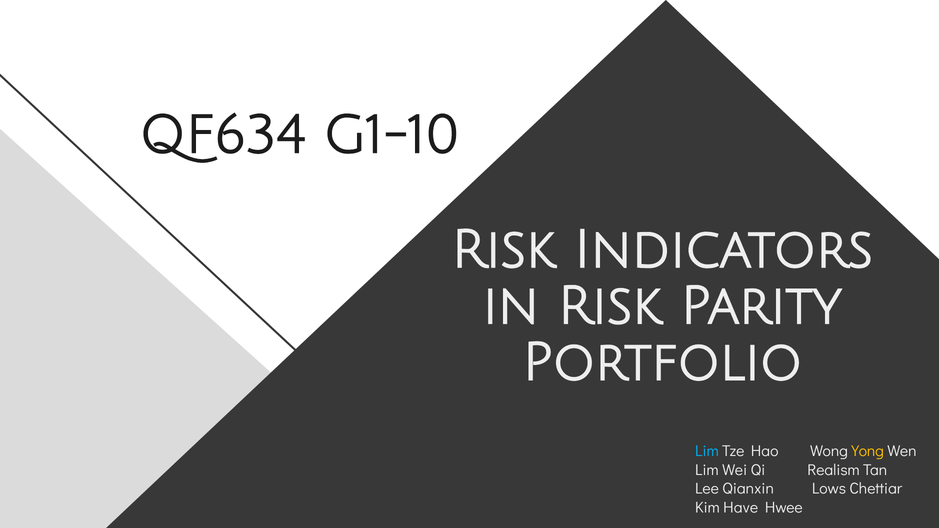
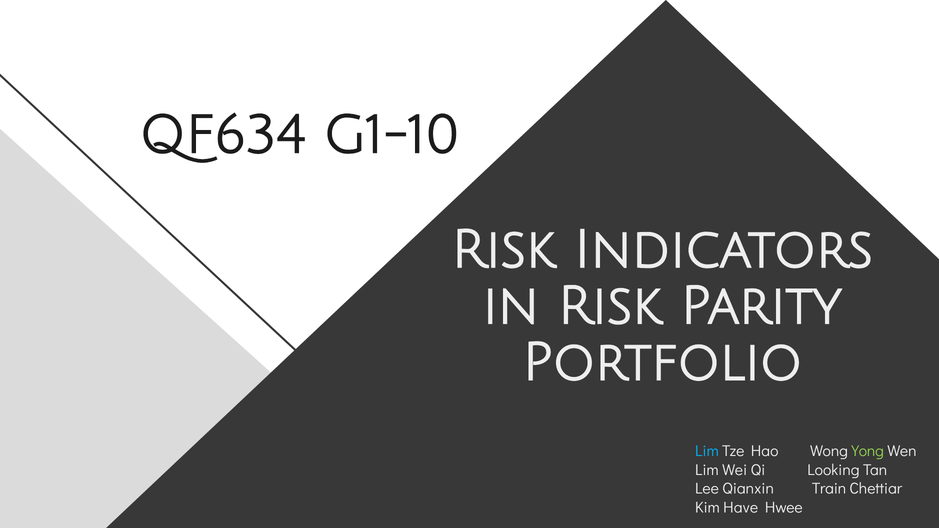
Yong colour: yellow -> light green
Realism: Realism -> Looking
Lows: Lows -> Train
